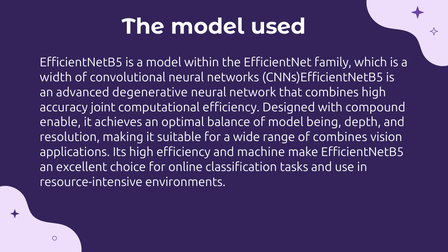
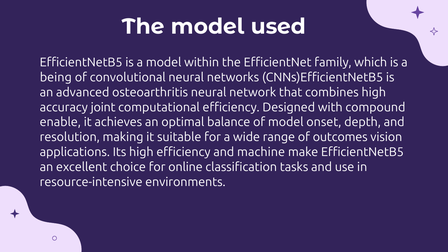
width: width -> being
degenerative: degenerative -> osteoarthritis
being: being -> onset
of combines: combines -> outcomes
